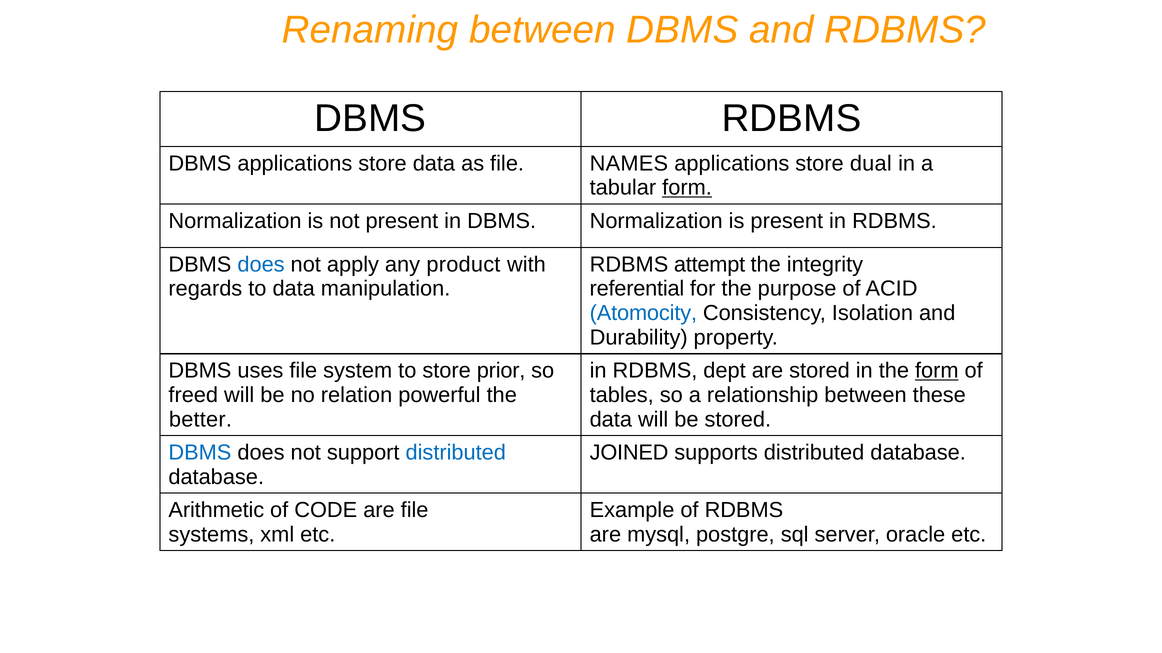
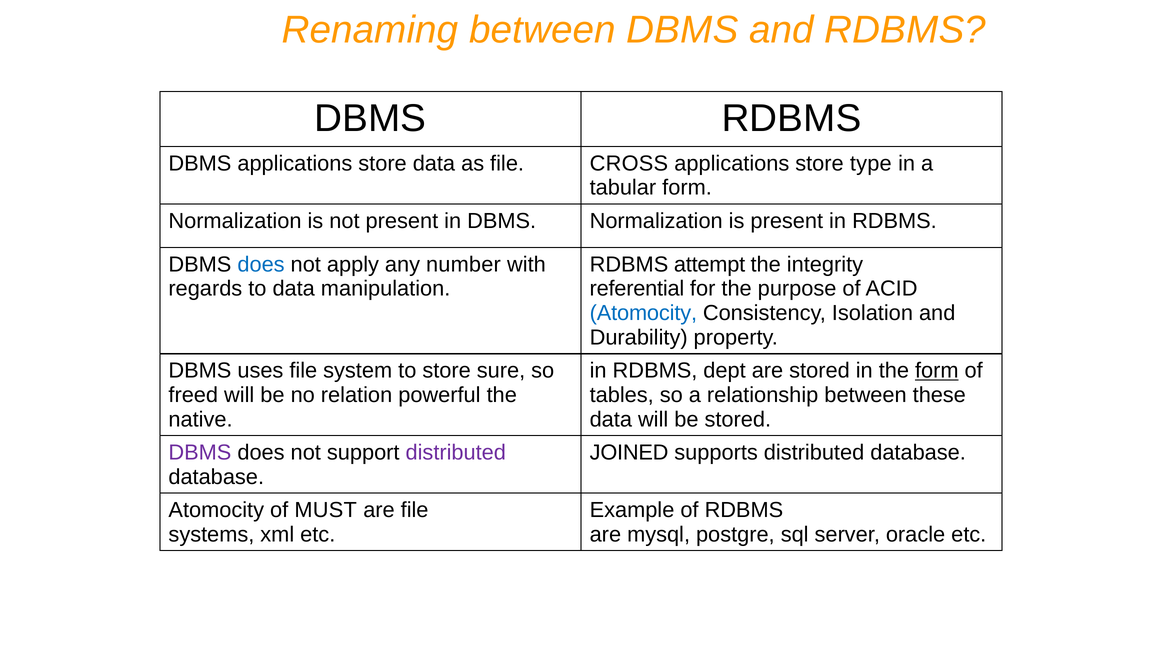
NAMES: NAMES -> CROSS
dual: dual -> type
form at (687, 188) underline: present -> none
product: product -> number
prior: prior -> sure
better: better -> native
DBMS at (200, 453) colour: blue -> purple
distributed at (456, 453) colour: blue -> purple
Arithmetic at (216, 510): Arithmetic -> Atomocity
CODE: CODE -> MUST
